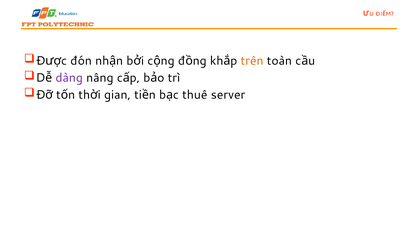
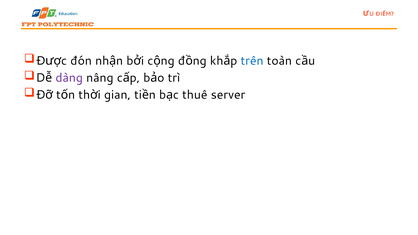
trên colour: orange -> blue
